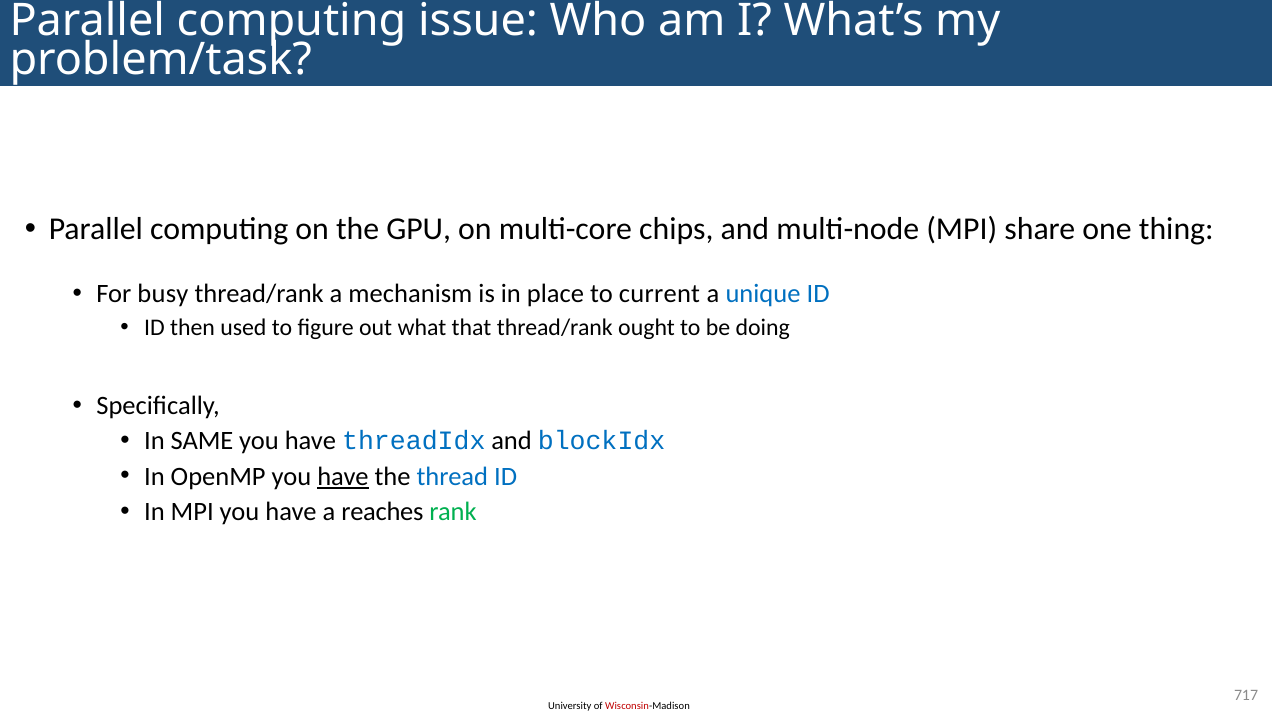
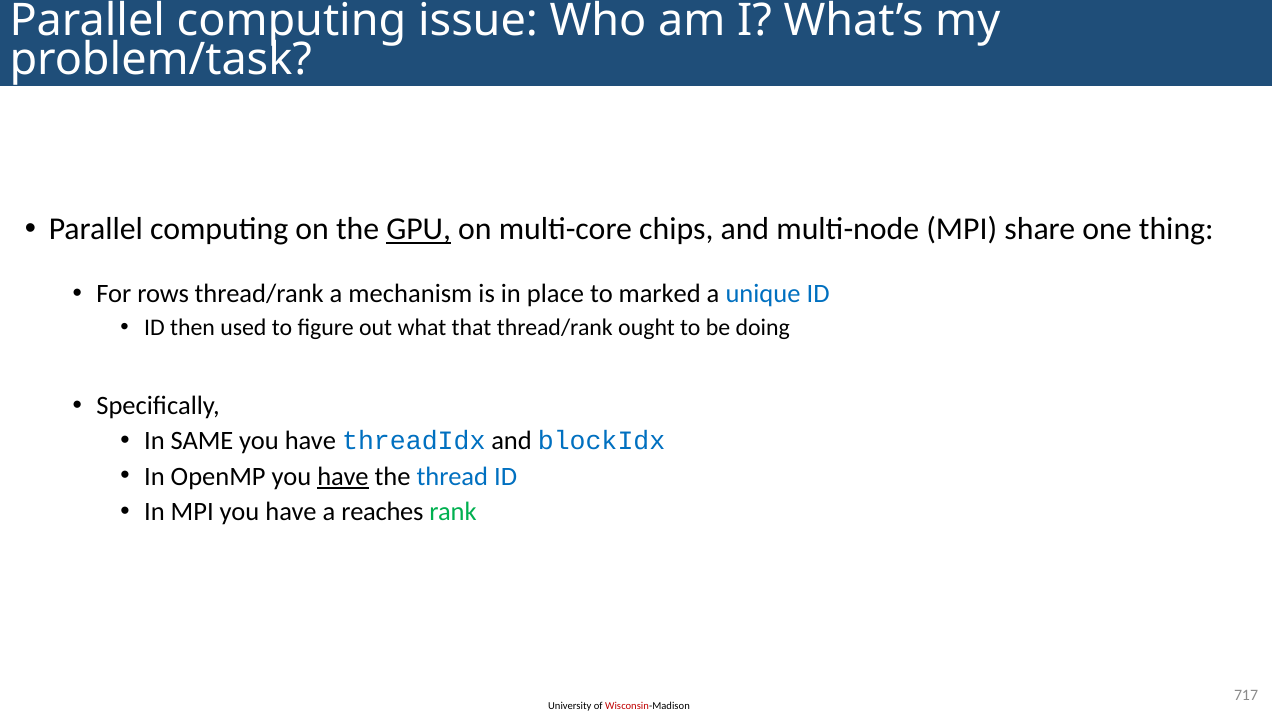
GPU underline: none -> present
busy: busy -> rows
current: current -> marked
